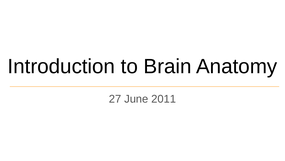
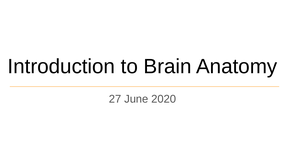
2011: 2011 -> 2020
